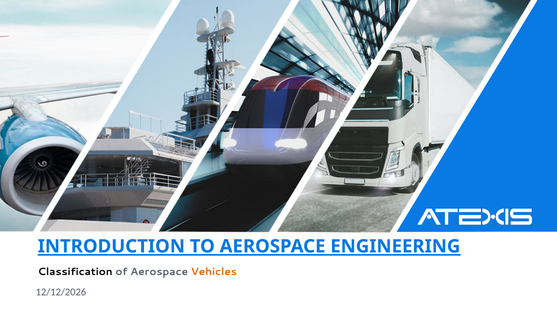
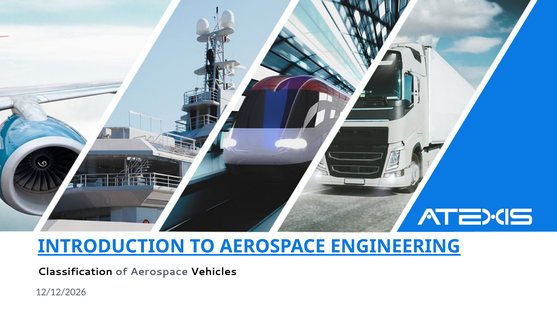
Vehicles colour: orange -> black
